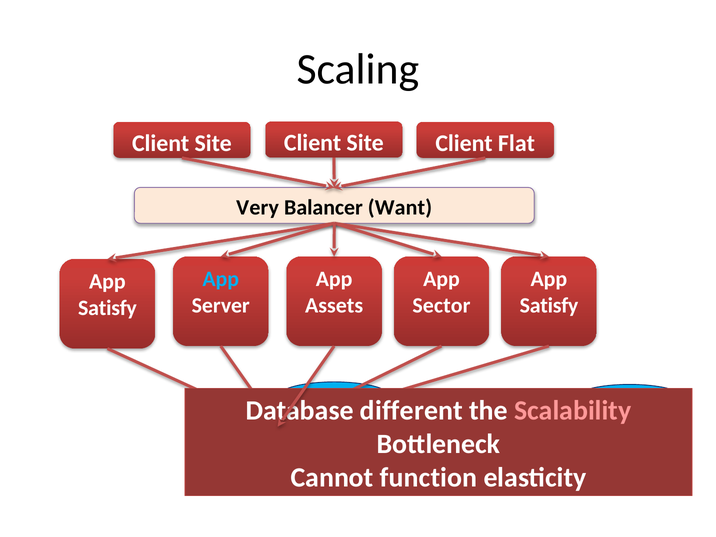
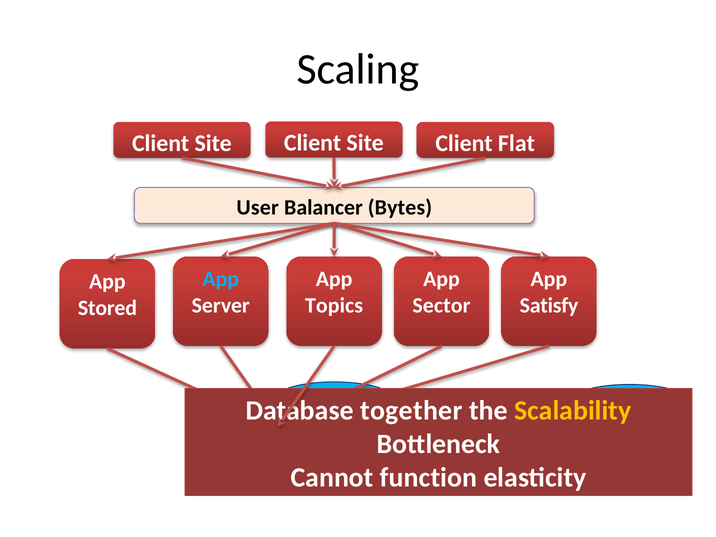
Very: Very -> User
Want: Want -> Bytes
Assets: Assets -> Topics
Satisfy at (107, 308): Satisfy -> Stored
different: different -> together
Scalability colour: pink -> yellow
